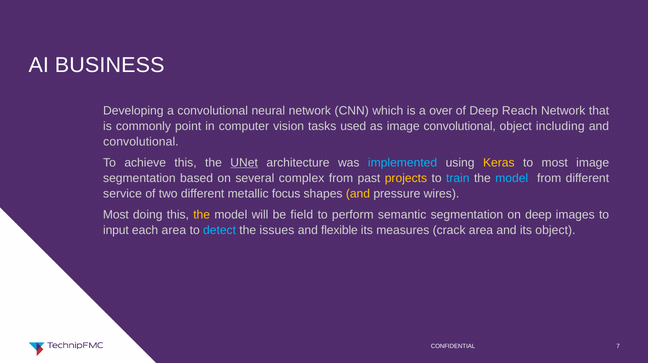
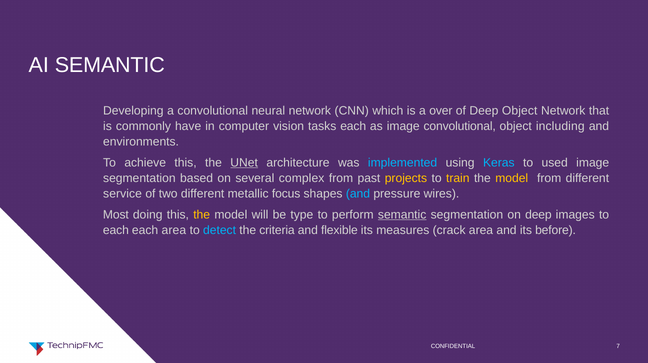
AI BUSINESS: BUSINESS -> SEMANTIC
Deep Reach: Reach -> Object
point: point -> have
tasks used: used -> each
convolutional at (141, 142): convolutional -> environments
Keras colour: yellow -> light blue
to most: most -> used
train colour: light blue -> yellow
model at (512, 178) colour: light blue -> yellow
and at (358, 193) colour: yellow -> light blue
field: field -> type
semantic at (402, 214) underline: none -> present
input at (116, 230): input -> each
issues: issues -> criteria
its object: object -> before
